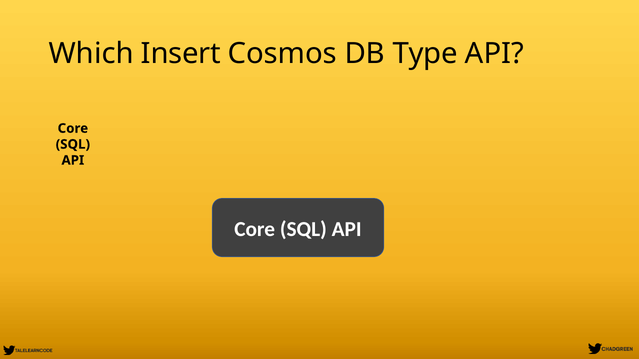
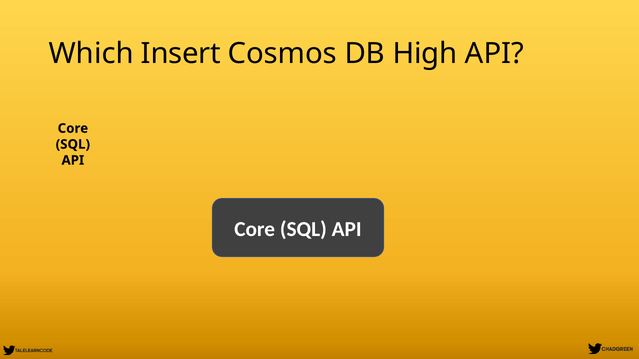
Type: Type -> High
